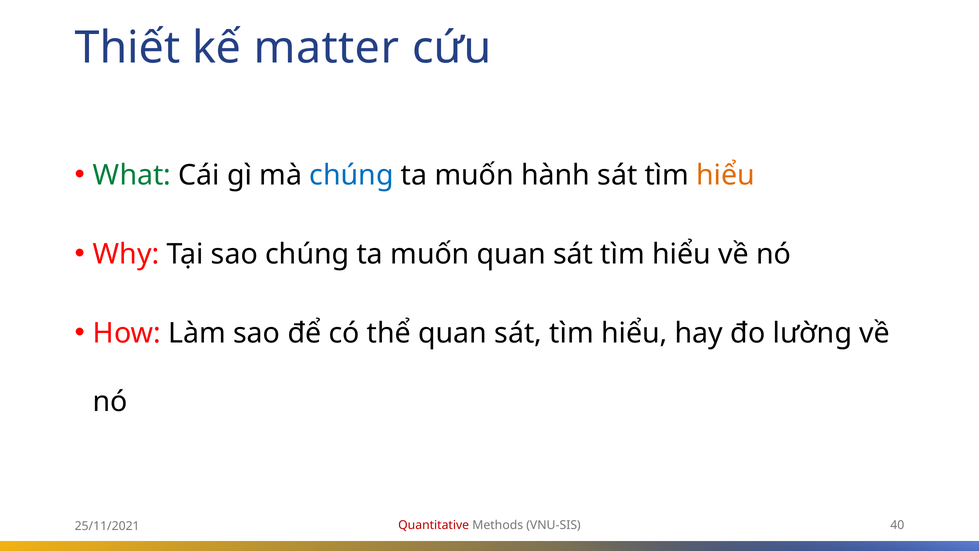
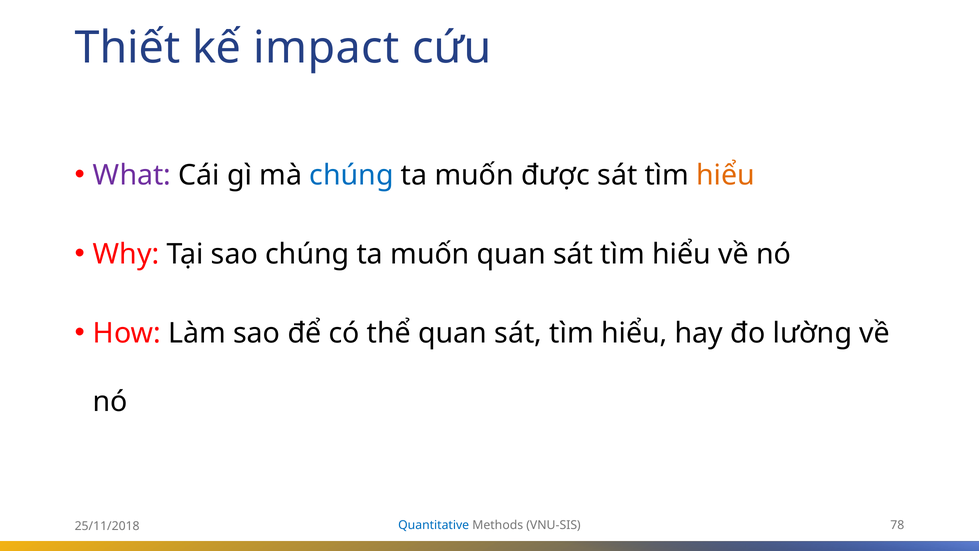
matter: matter -> impact
What colour: green -> purple
hành: hành -> được
Quantitative colour: red -> blue
40: 40 -> 78
25/11/2021: 25/11/2021 -> 25/11/2018
